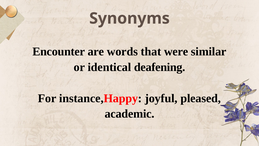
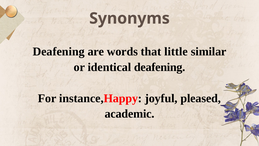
Encounter at (59, 52): Encounter -> Deafening
were: were -> little
